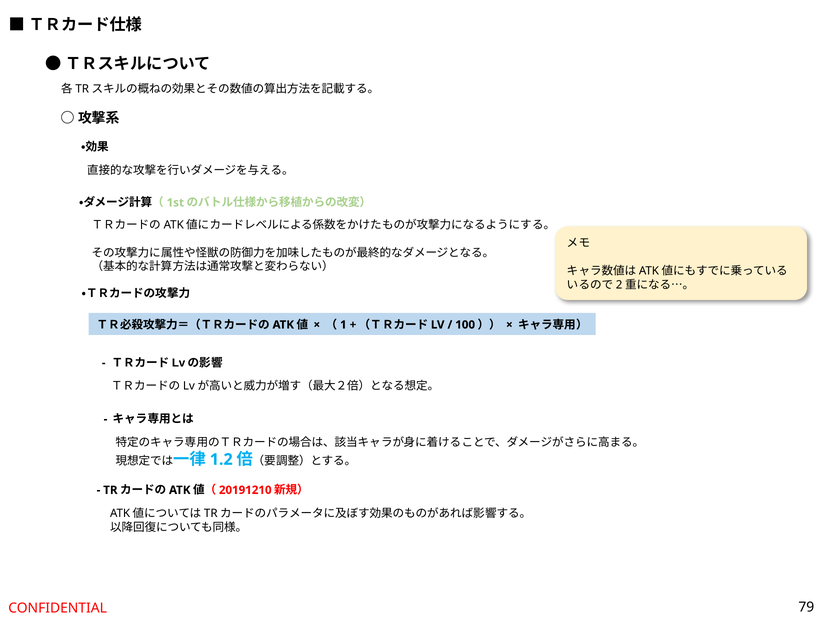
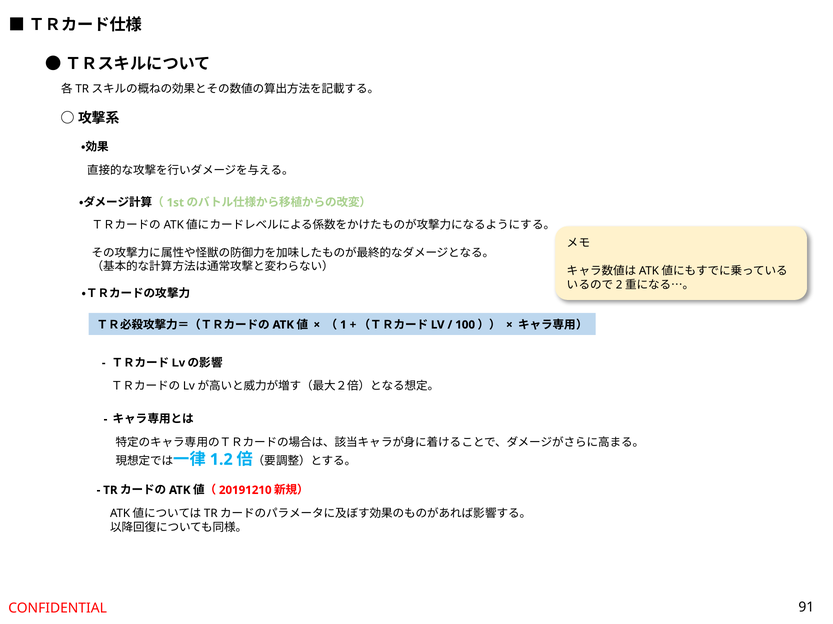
79: 79 -> 91
